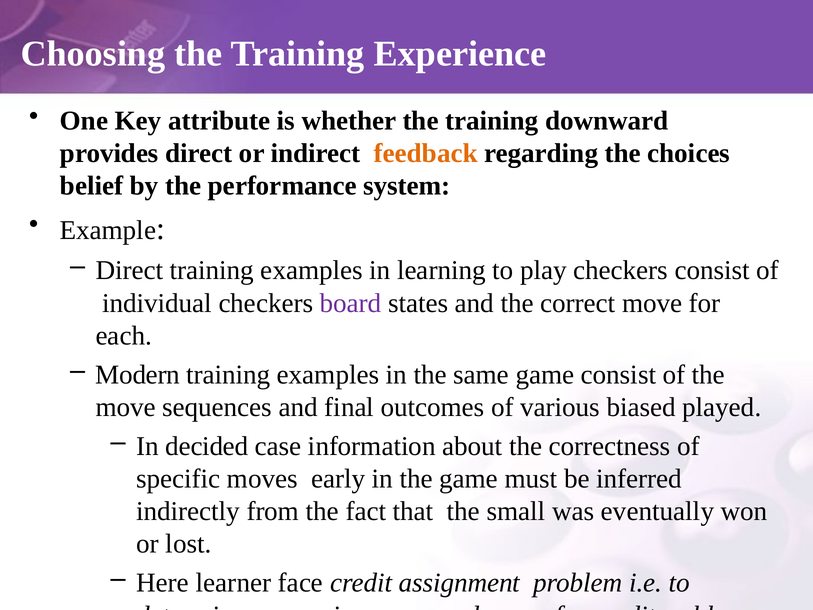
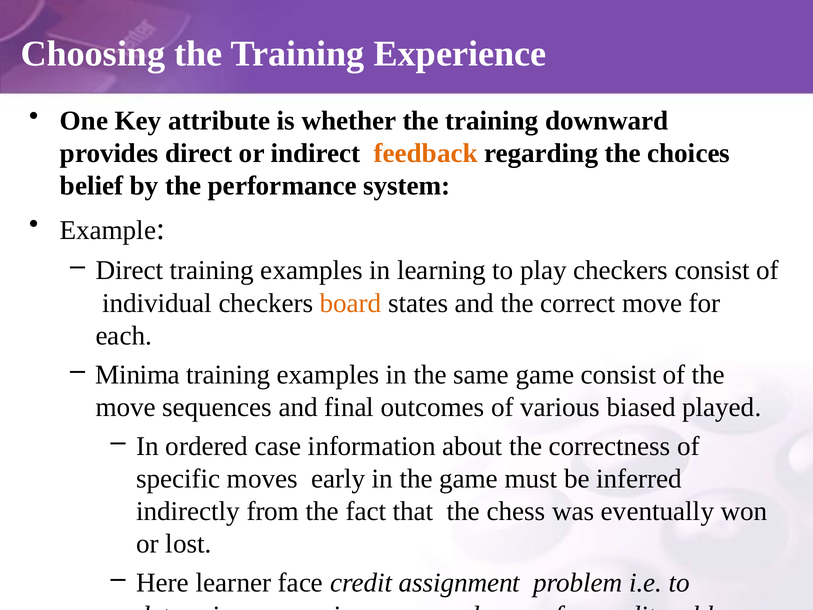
board colour: purple -> orange
Modern: Modern -> Minima
decided: decided -> ordered
small: small -> chess
